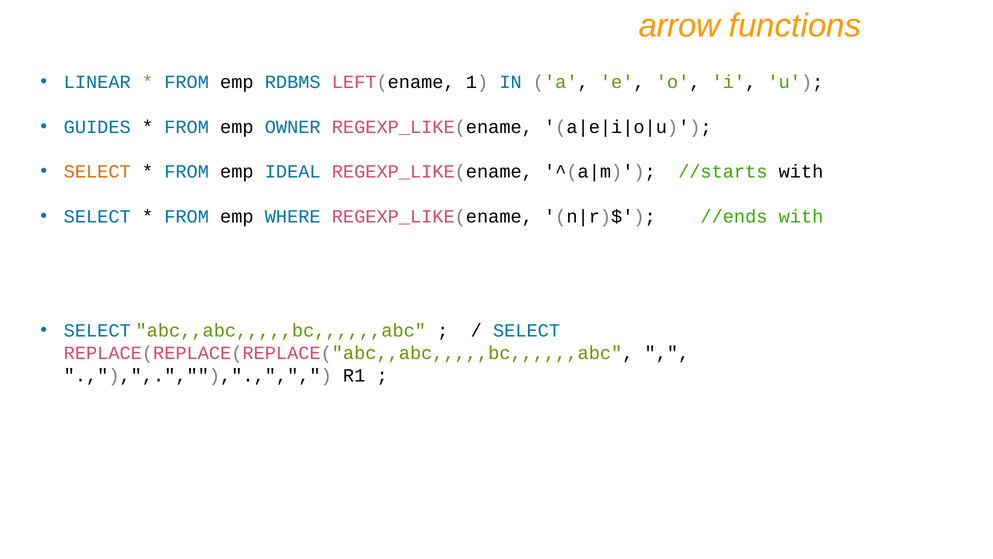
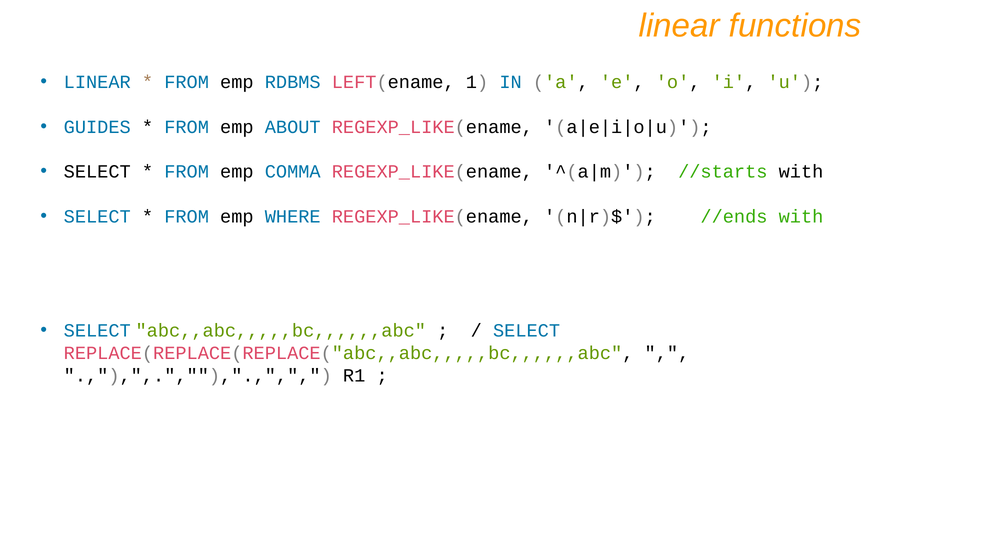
arrow at (679, 26): arrow -> linear
OWNER: OWNER -> ABOUT
SELECT at (97, 172) colour: orange -> black
IDEAL: IDEAL -> COMMA
